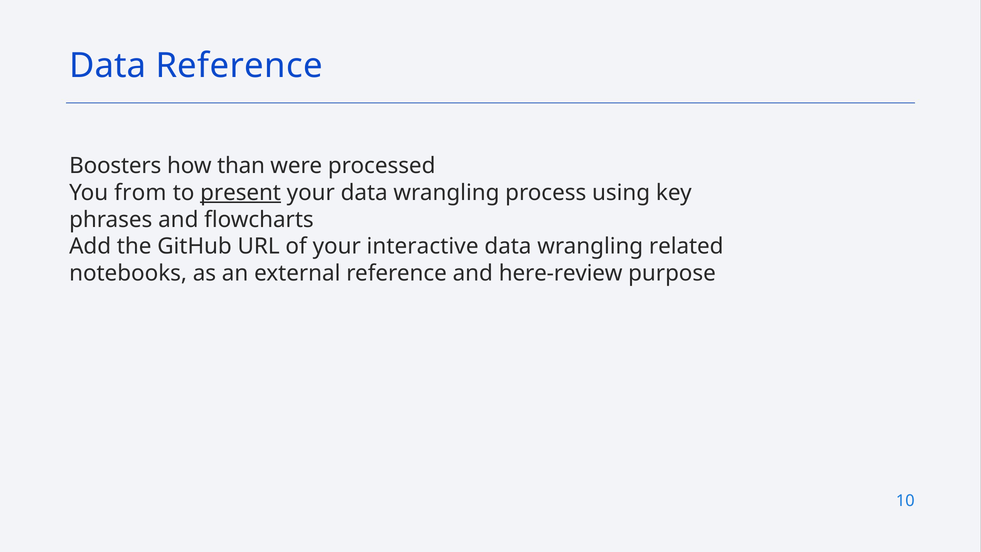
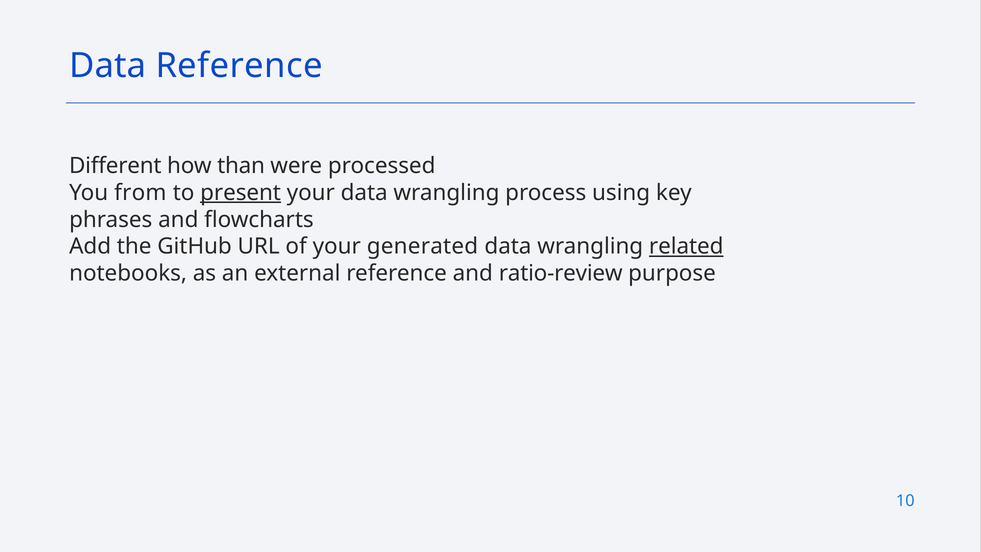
Boosters: Boosters -> Different
interactive: interactive -> generated
related underline: none -> present
here-review: here-review -> ratio-review
